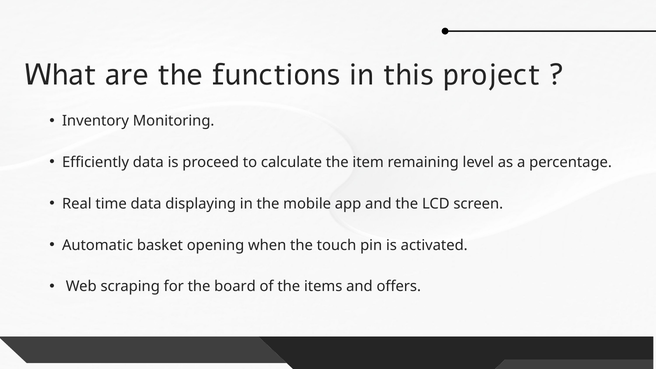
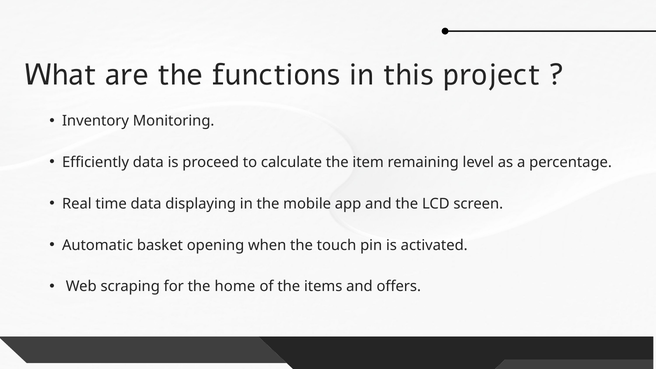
board: board -> home
